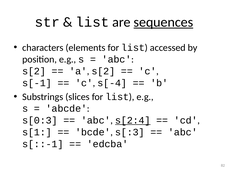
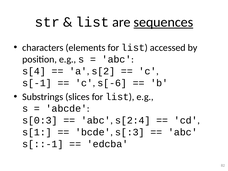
s[2 at (34, 71): s[2 -> s[4
s[-4: s[-4 -> s[-6
s[2:4 underline: present -> none
